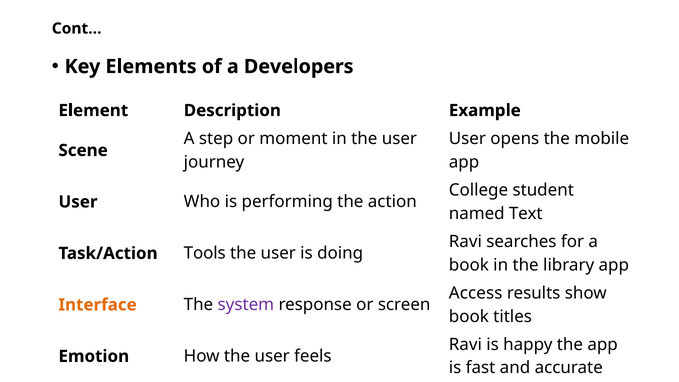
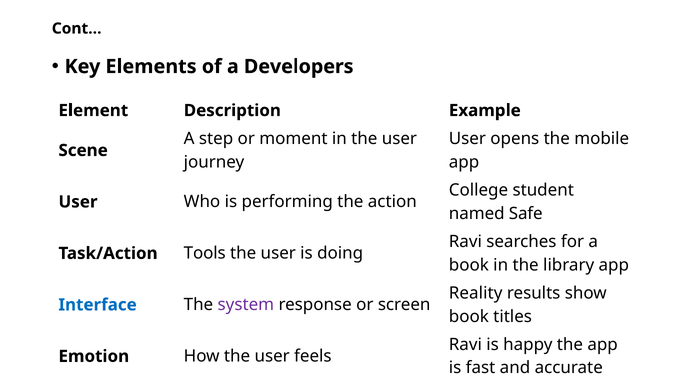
Text: Text -> Safe
Access: Access -> Reality
Interface colour: orange -> blue
